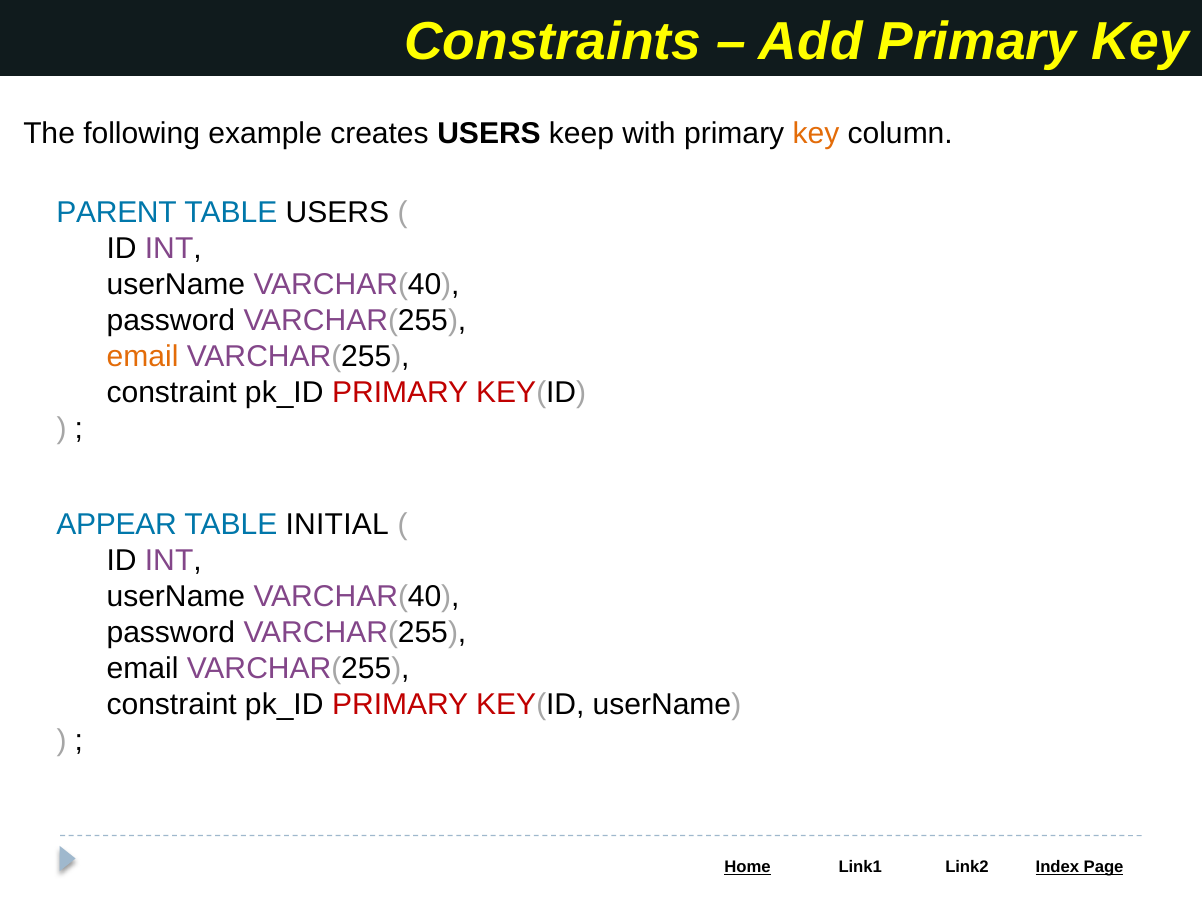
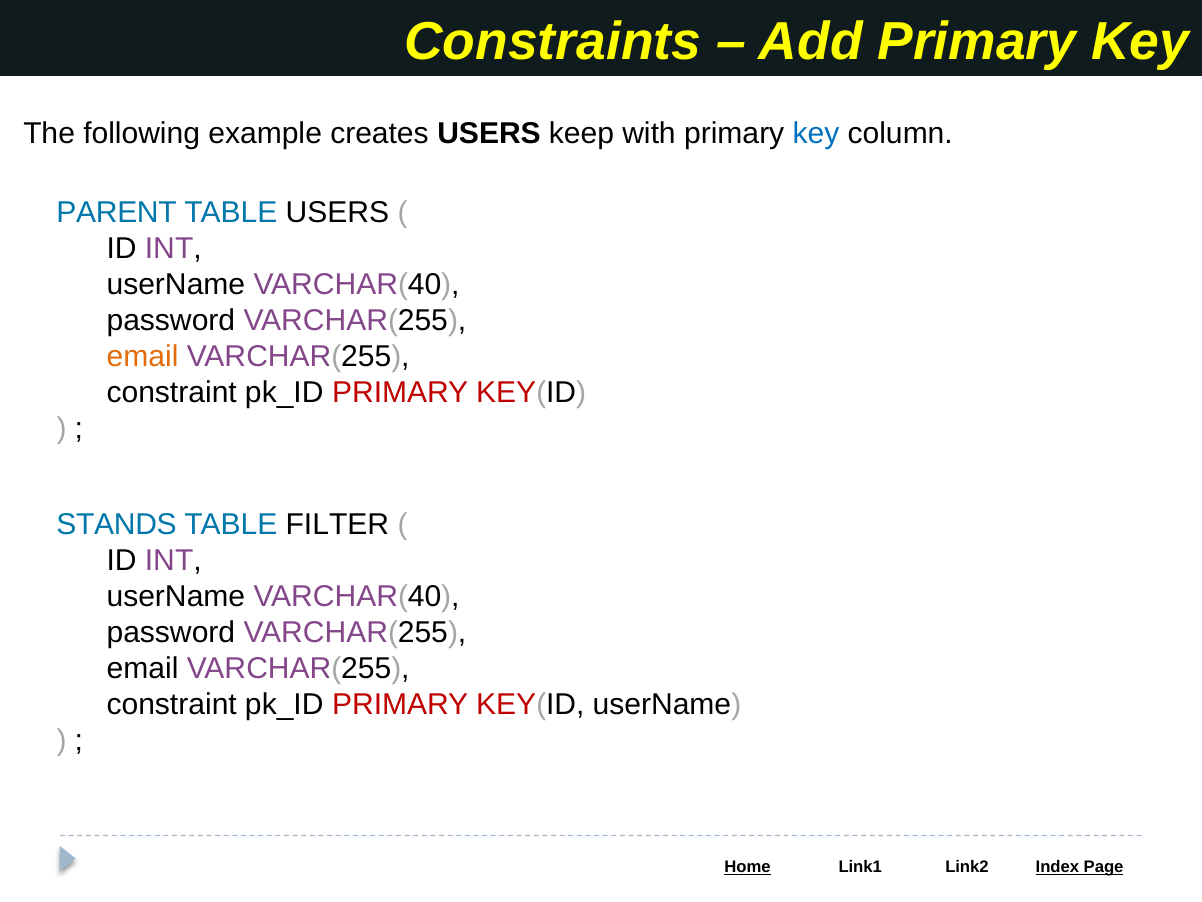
key at (816, 133) colour: orange -> blue
APPEAR: APPEAR -> STANDS
INITIAL: INITIAL -> FILTER
